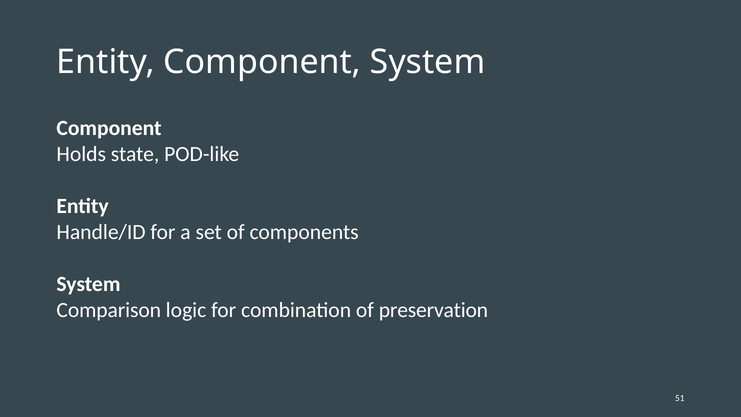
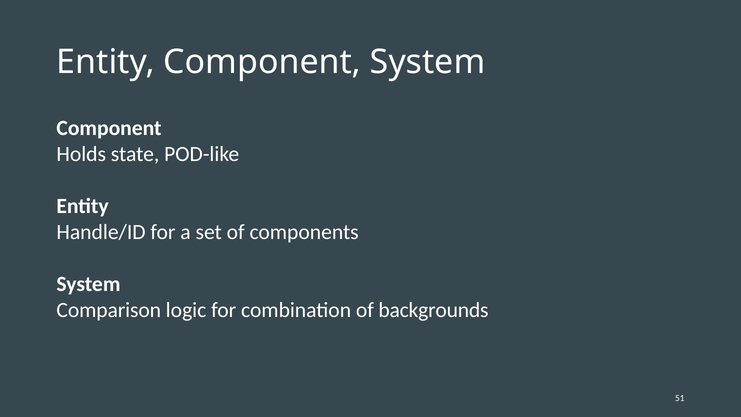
preservation: preservation -> backgrounds
